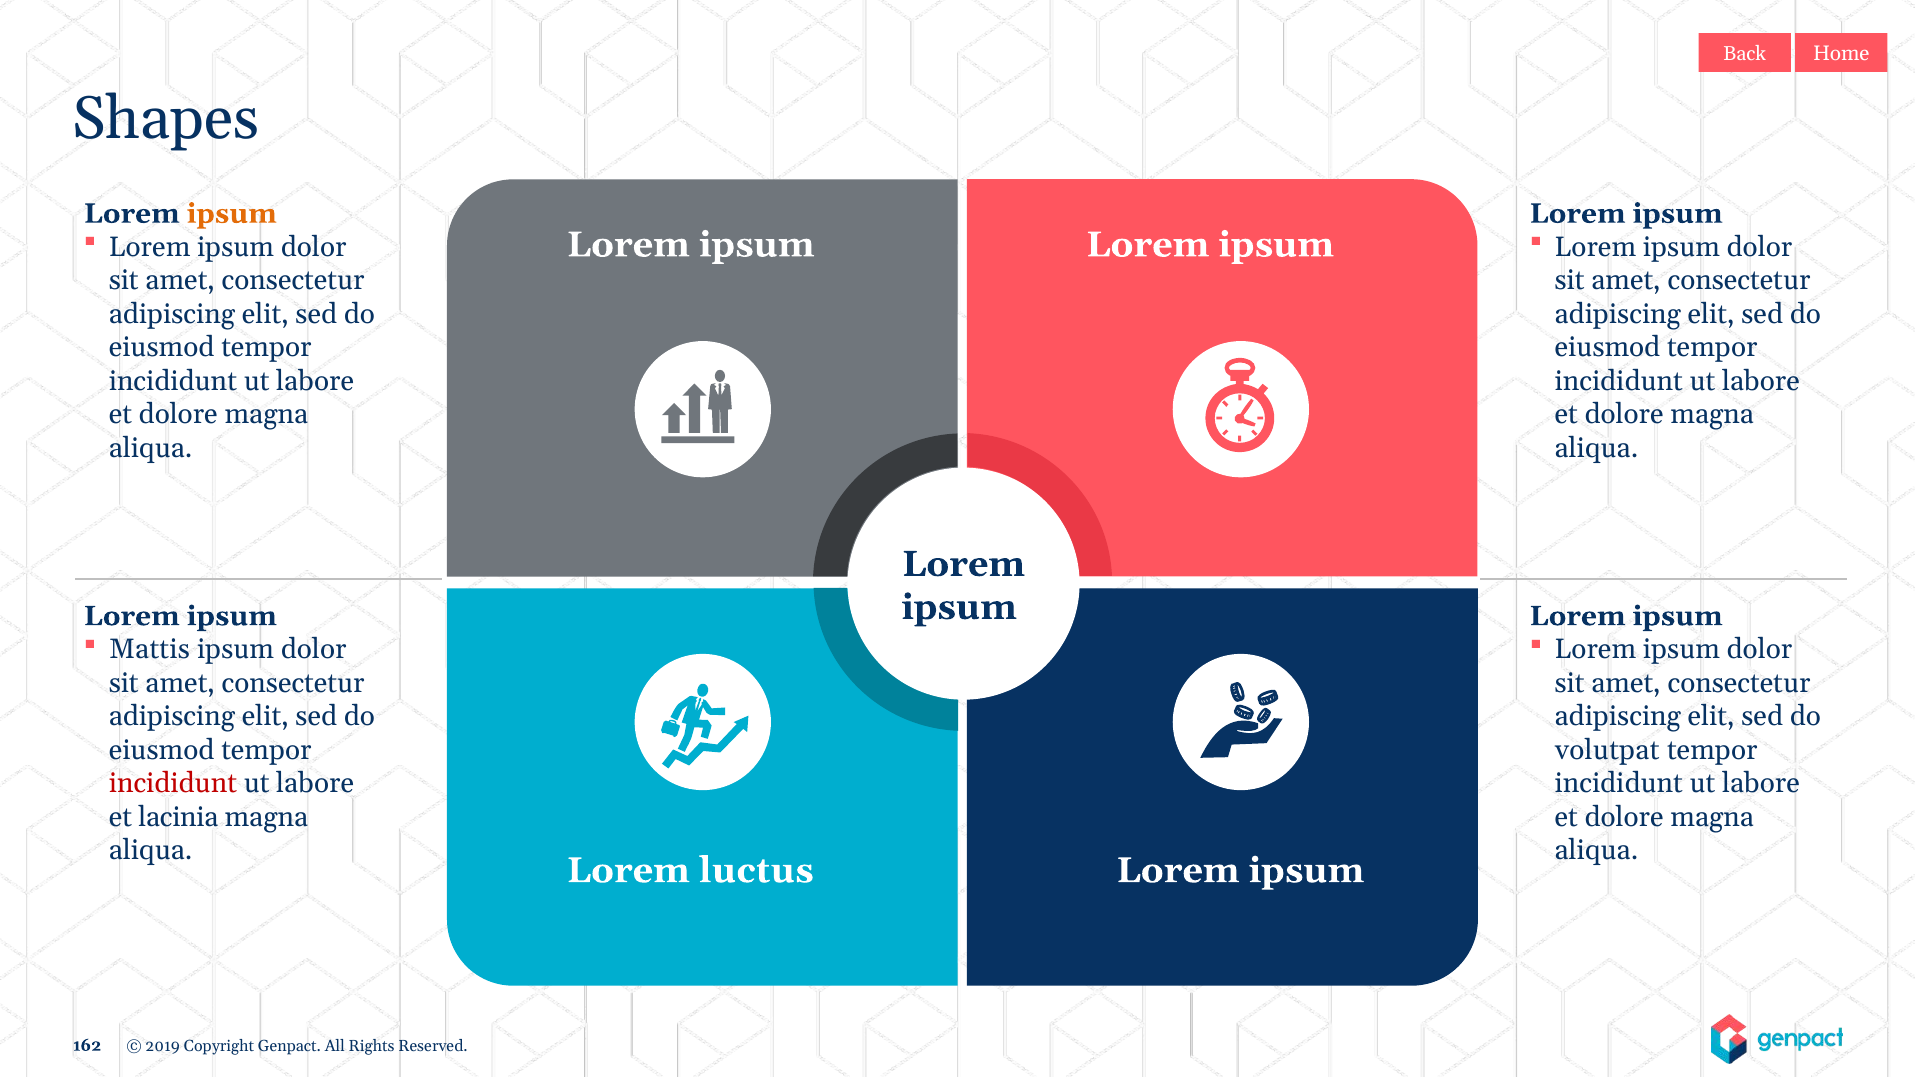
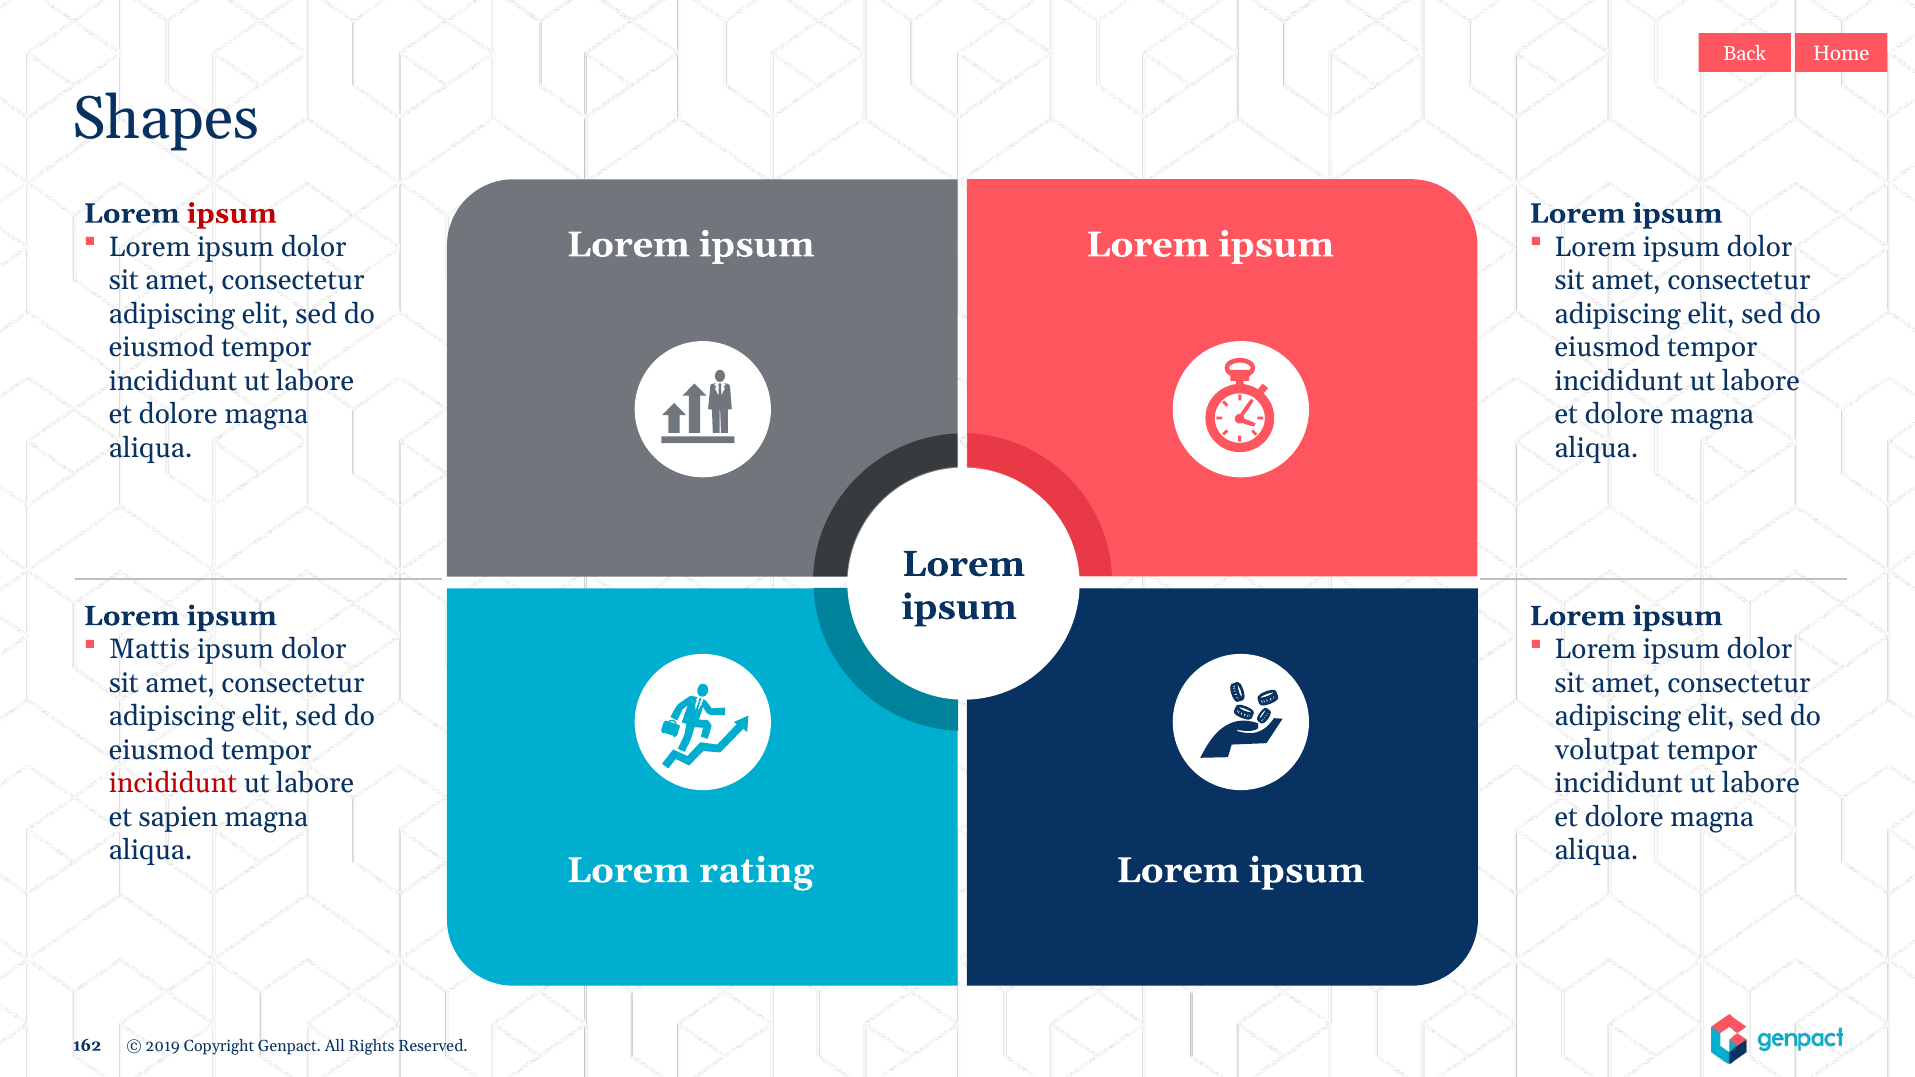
ipsum at (232, 214) colour: orange -> red
lacinia: lacinia -> sapien
luctus: luctus -> rating
